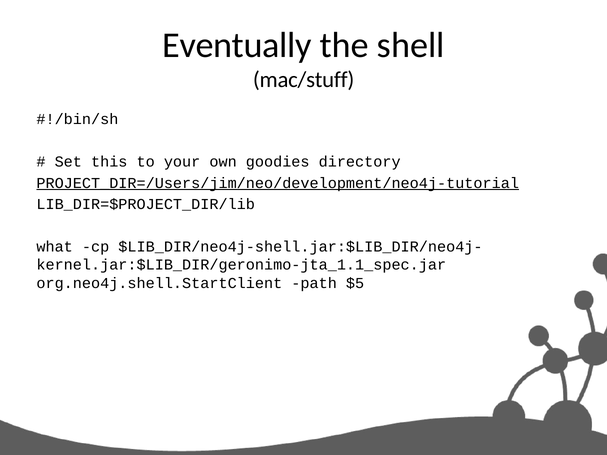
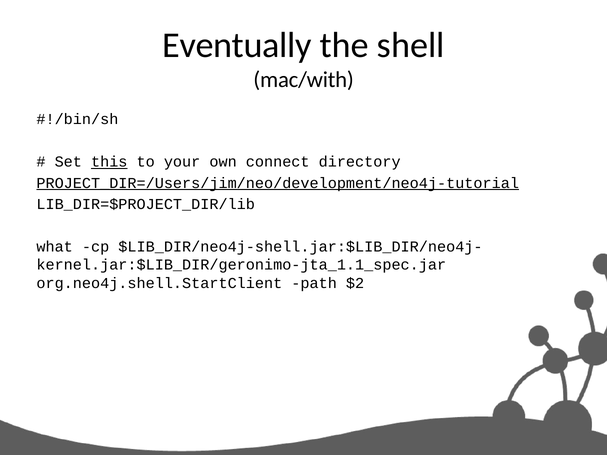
mac/stuff: mac/stuff -> mac/with
this underline: none -> present
goodies: goodies -> connect
$5: $5 -> $2
